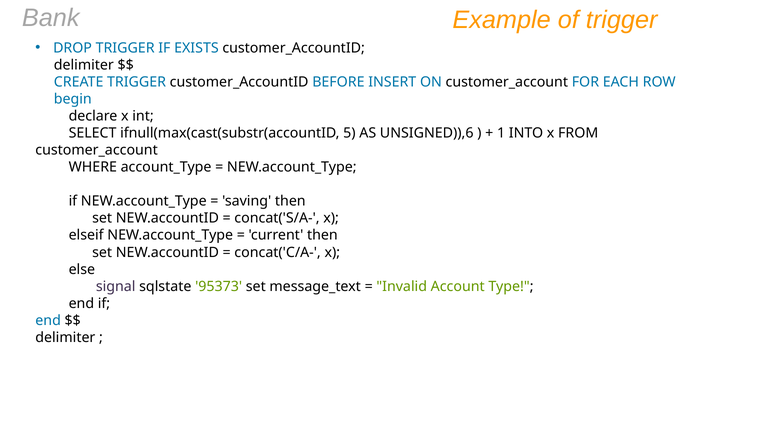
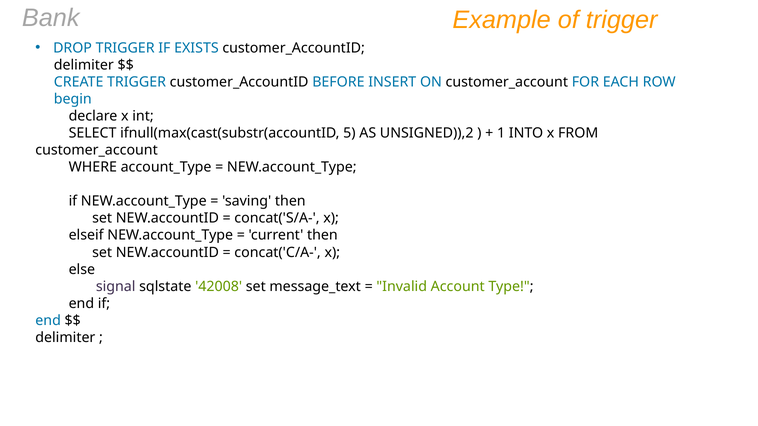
UNSIGNED)),6: UNSIGNED)),6 -> UNSIGNED)),2
95373: 95373 -> 42008
